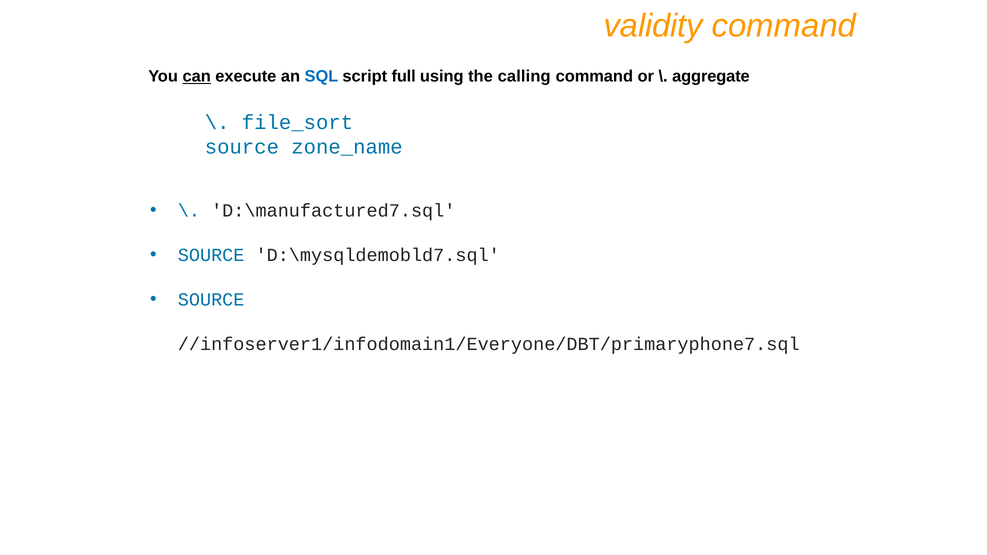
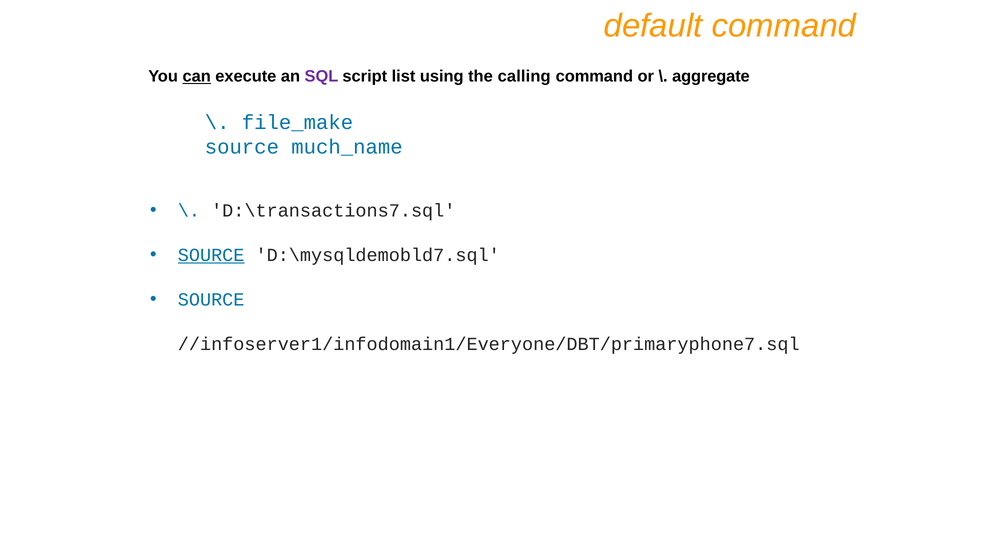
validity: validity -> default
SQL colour: blue -> purple
full: full -> list
file_sort: file_sort -> file_make
zone_name: zone_name -> much_name
D:\manufactured7.sql: D:\manufactured7.sql -> D:\transactions7.sql
SOURCE at (211, 255) underline: none -> present
